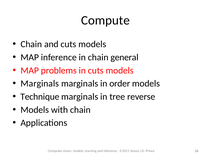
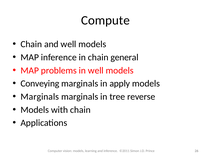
and cuts: cuts -> well
in cuts: cuts -> well
Marginals at (40, 84): Marginals -> Conveying
order: order -> apply
Technique at (40, 97): Technique -> Marginals
